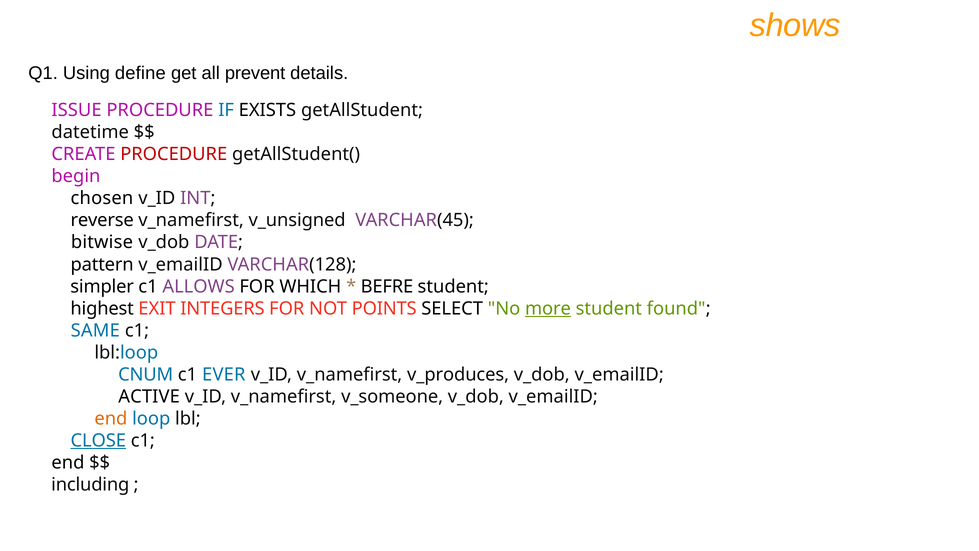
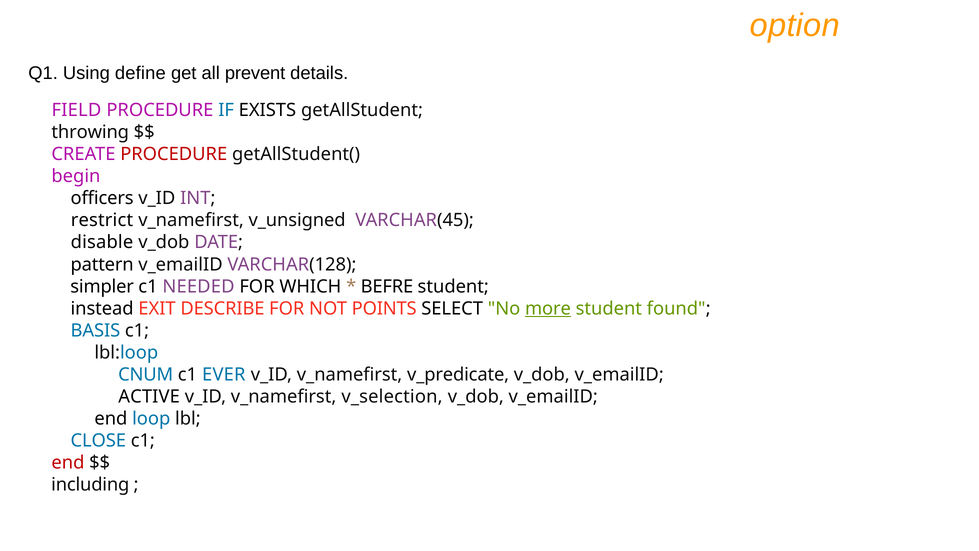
shows: shows -> option
ISSUE: ISSUE -> FIELD
datetime: datetime -> throwing
chosen: chosen -> officers
reverse: reverse -> restrict
bitwise: bitwise -> disable
ALLOWS: ALLOWS -> NEEDED
highest: highest -> instead
INTEGERS: INTEGERS -> DESCRIBE
SAME: SAME -> BASIS
v_produces: v_produces -> v_predicate
v_someone: v_someone -> v_selection
end at (111, 419) colour: orange -> black
CLOSE underline: present -> none
end at (68, 463) colour: black -> red
